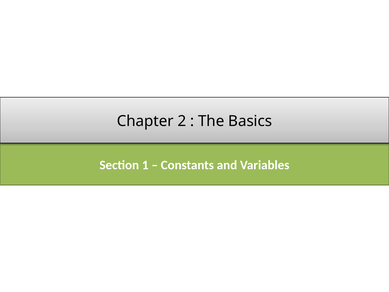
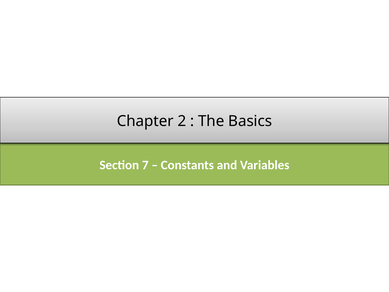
1: 1 -> 7
